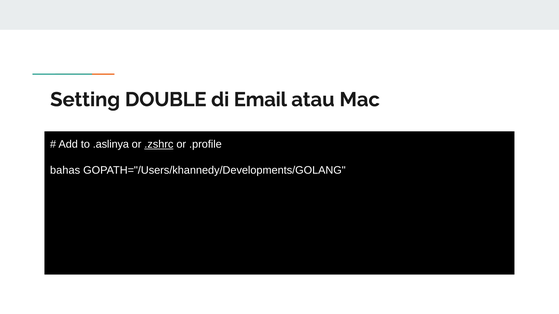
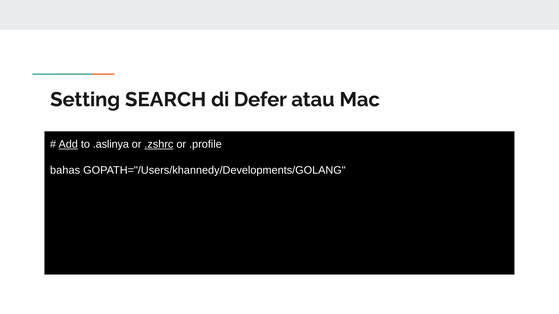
DOUBLE: DOUBLE -> SEARCH
Email: Email -> Defer
Add underline: none -> present
